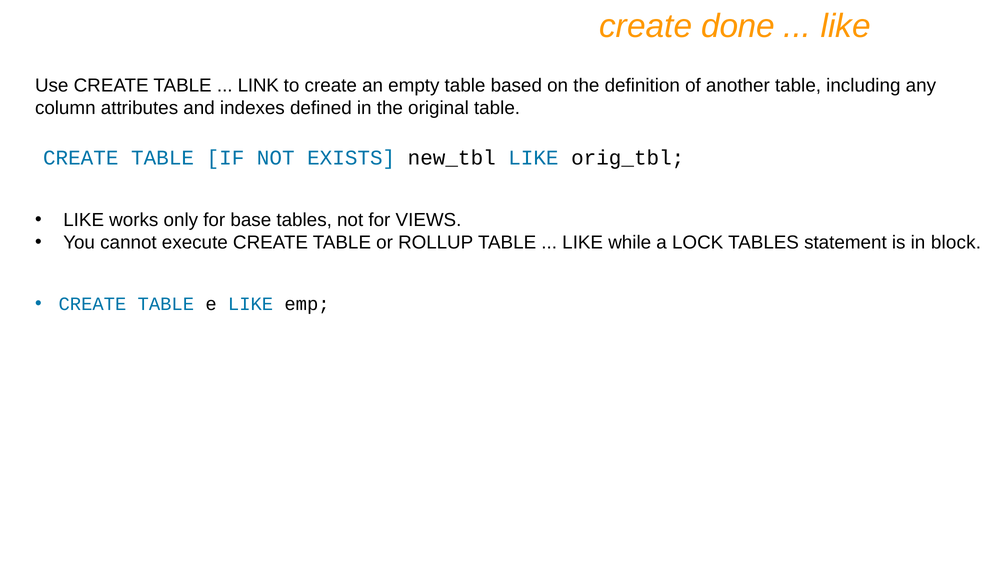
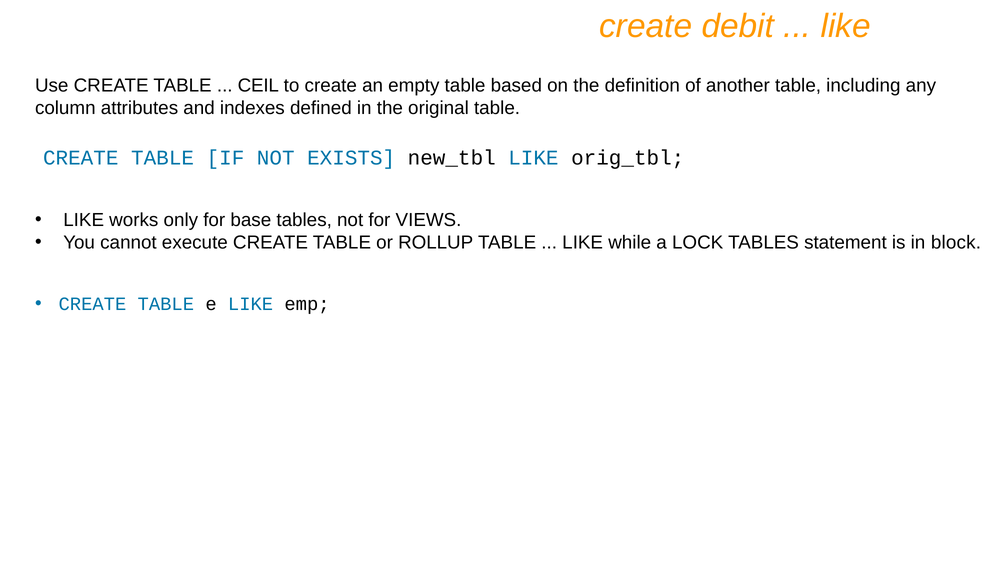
done: done -> debit
LINK: LINK -> CEIL
